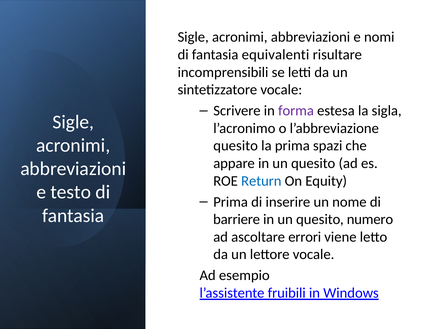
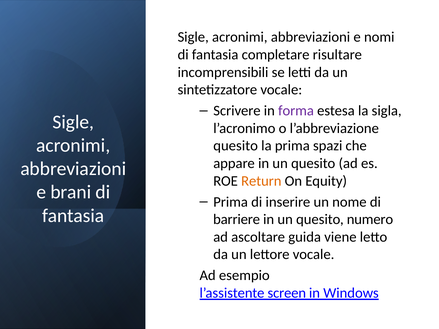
equivalenti: equivalenti -> completare
Return colour: blue -> orange
testo: testo -> brani
errori: errori -> guida
fruibili: fruibili -> screen
